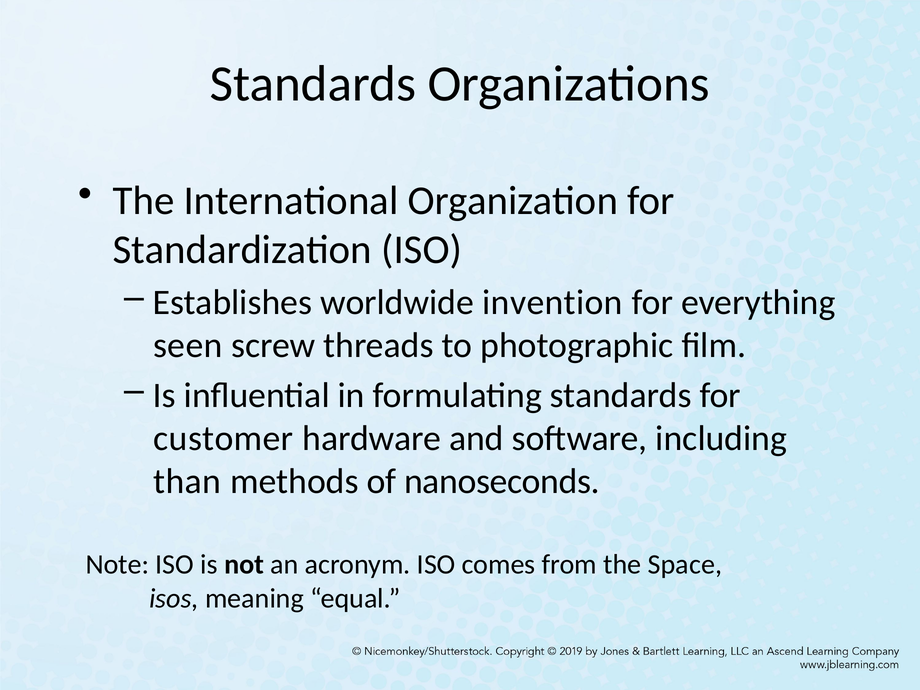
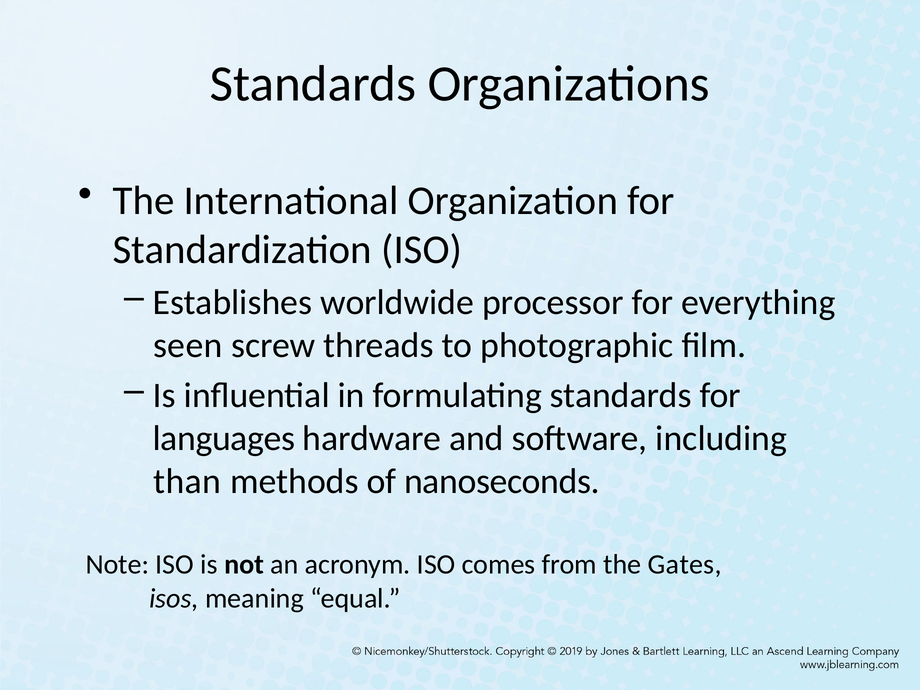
invention: invention -> processor
customer: customer -> languages
Space: Space -> Gates
